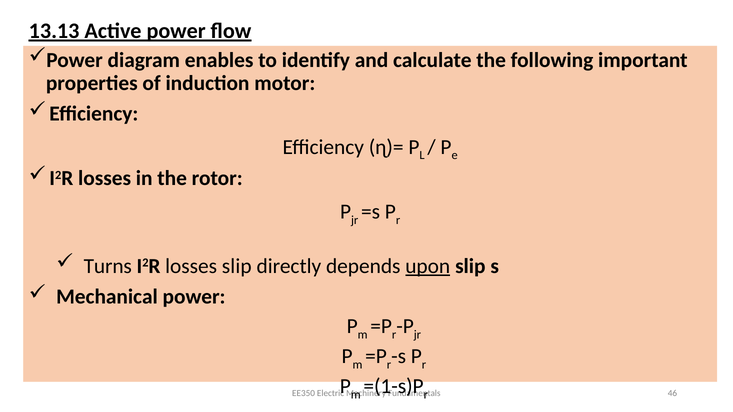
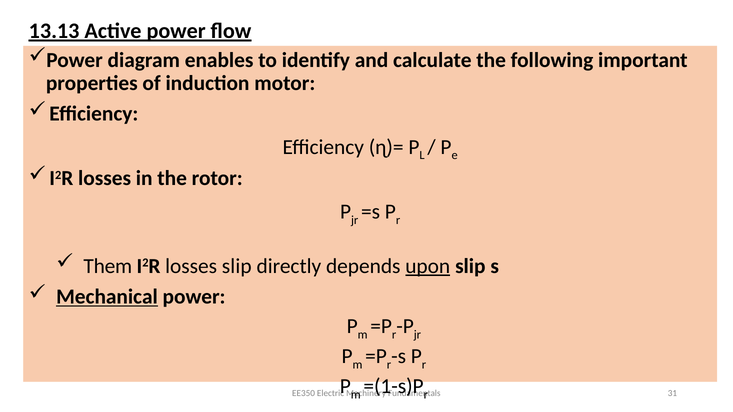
Turns: Turns -> Them
Mechanical underline: none -> present
46: 46 -> 31
